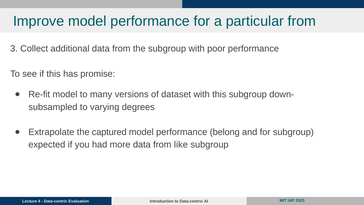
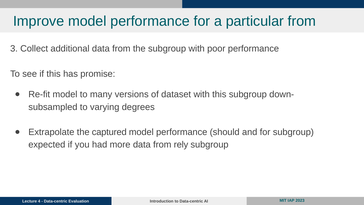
belong: belong -> should
like: like -> rely
